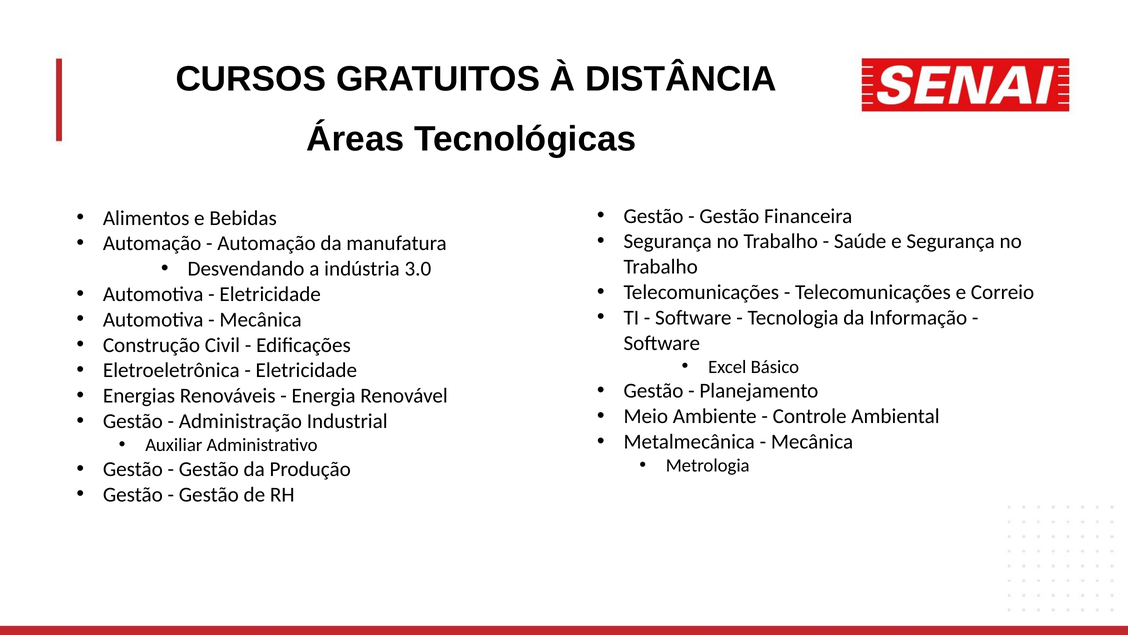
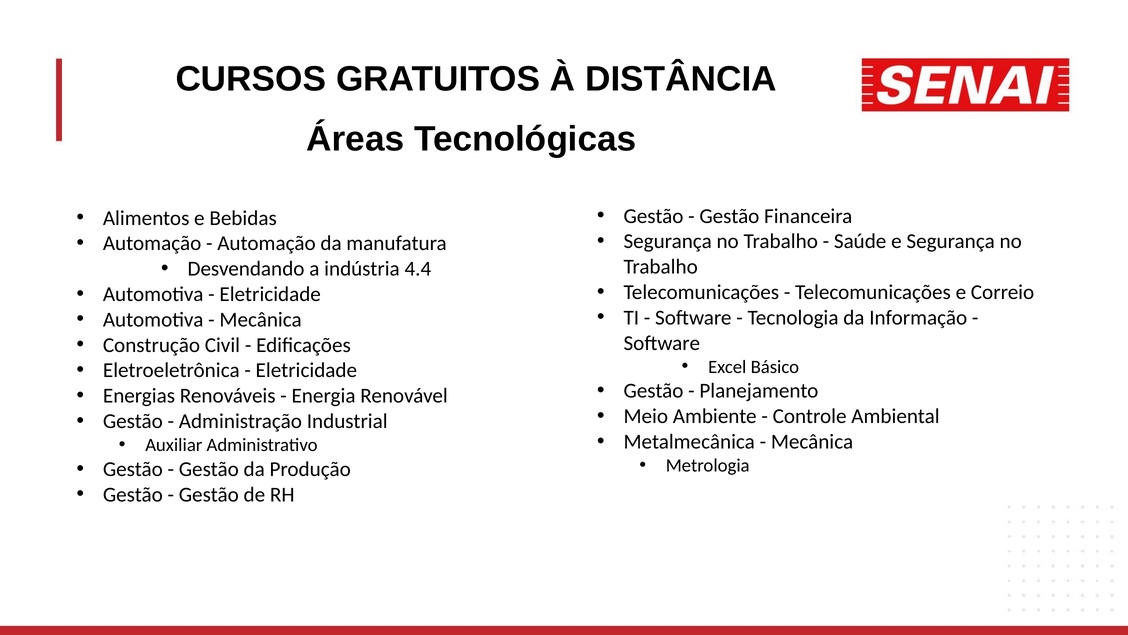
3.0: 3.0 -> 4.4
